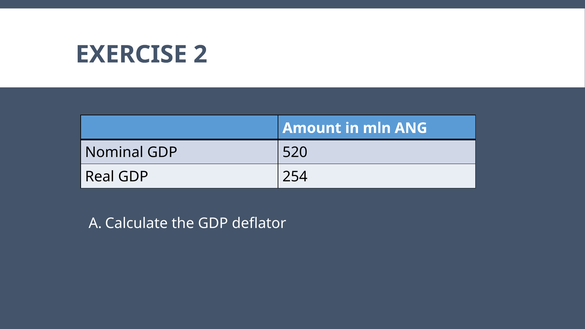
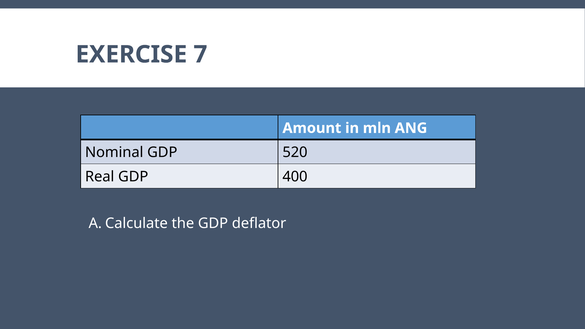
2: 2 -> 7
254: 254 -> 400
